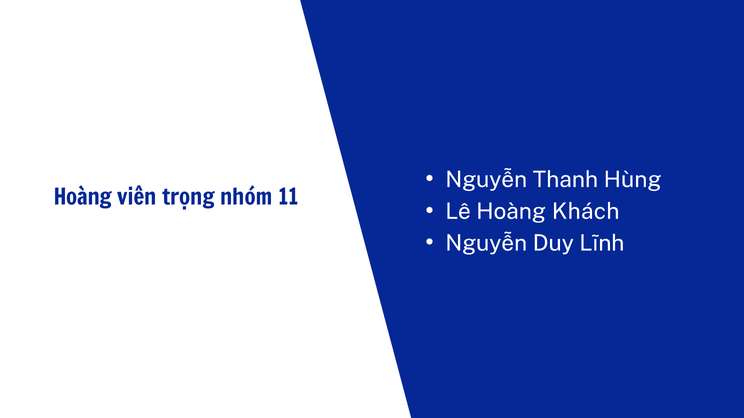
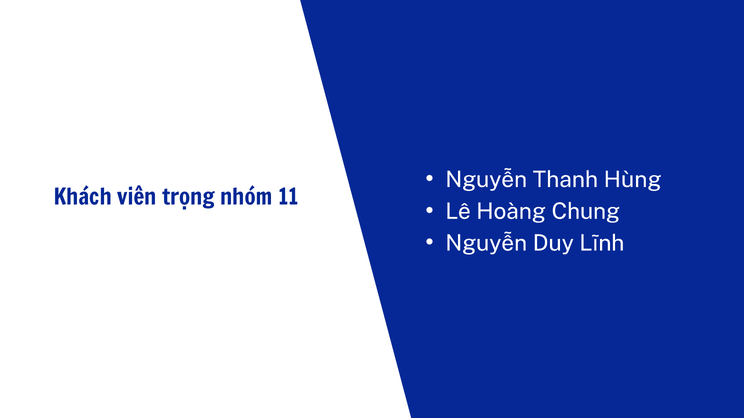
Hoàng at (83, 197): Hoàng -> Khách
Khách: Khách -> Chung
